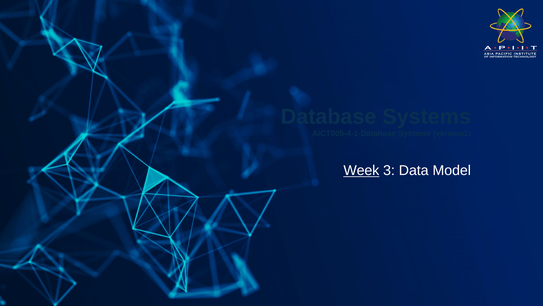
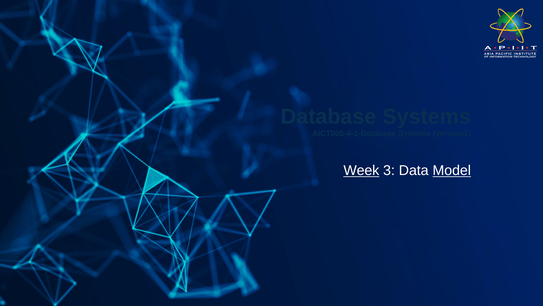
Model underline: none -> present
